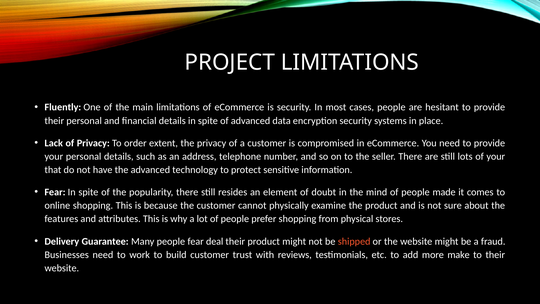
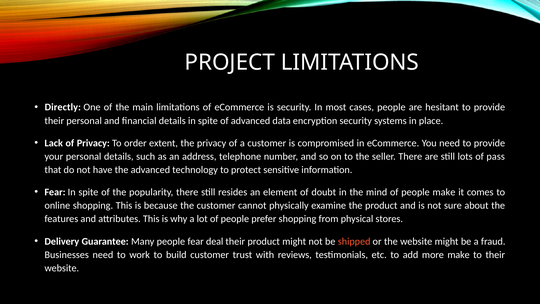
Fluently: Fluently -> Directly
of your: your -> pass
people made: made -> make
